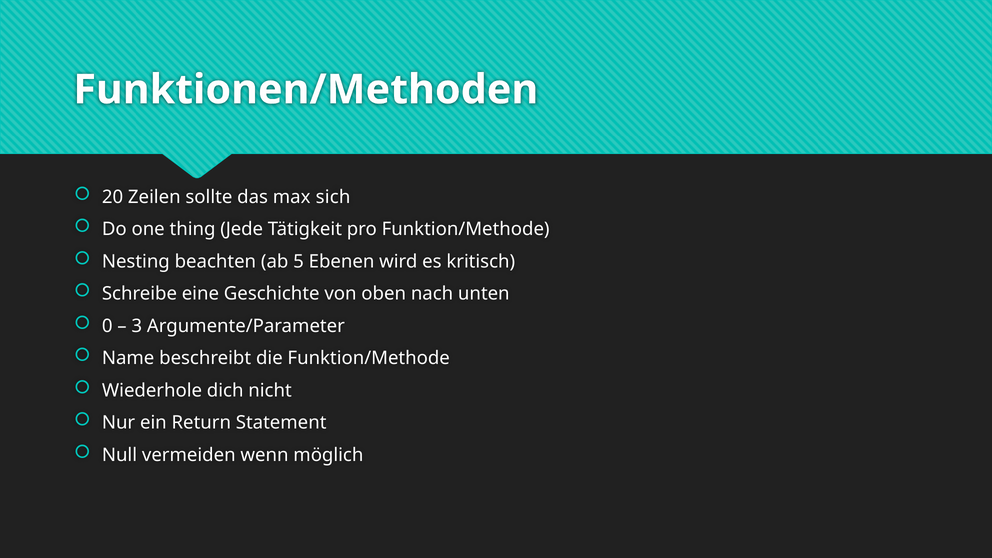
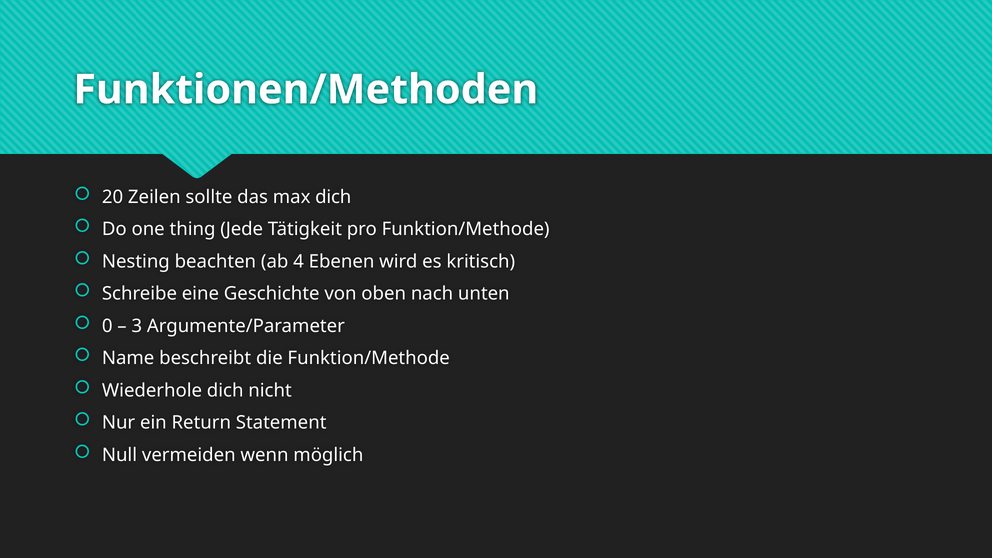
max sich: sich -> dich
5: 5 -> 4
